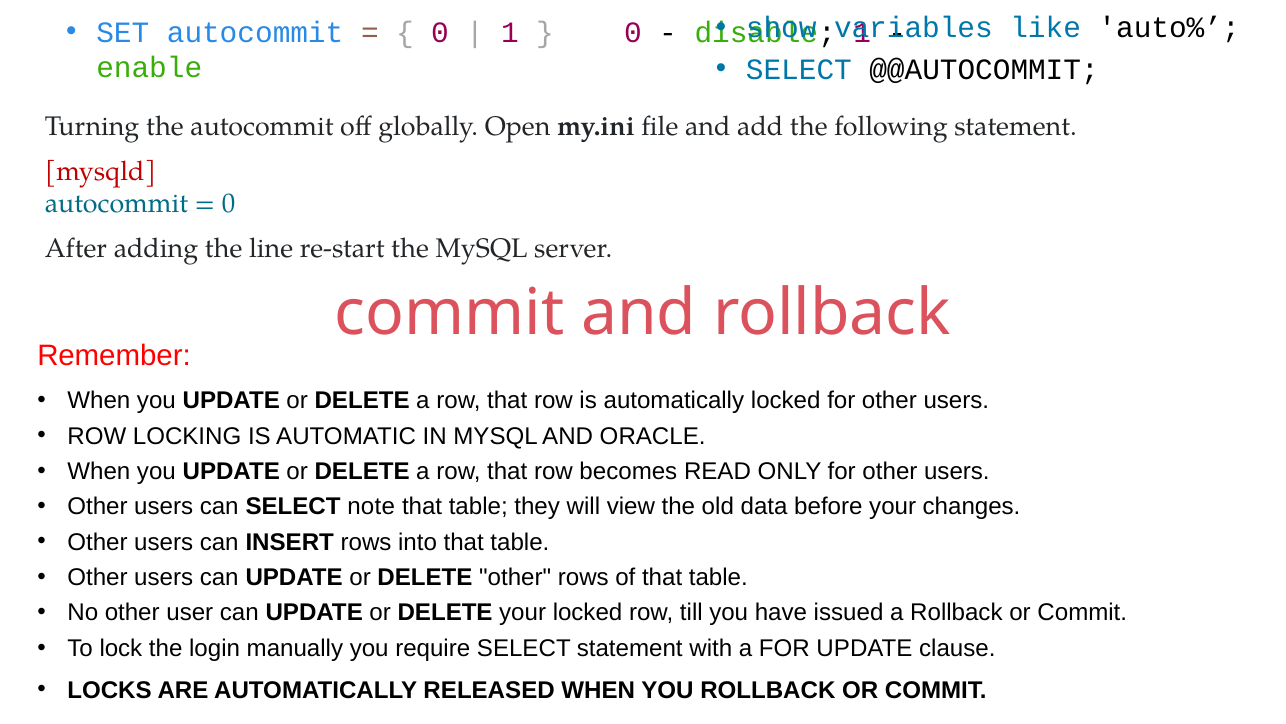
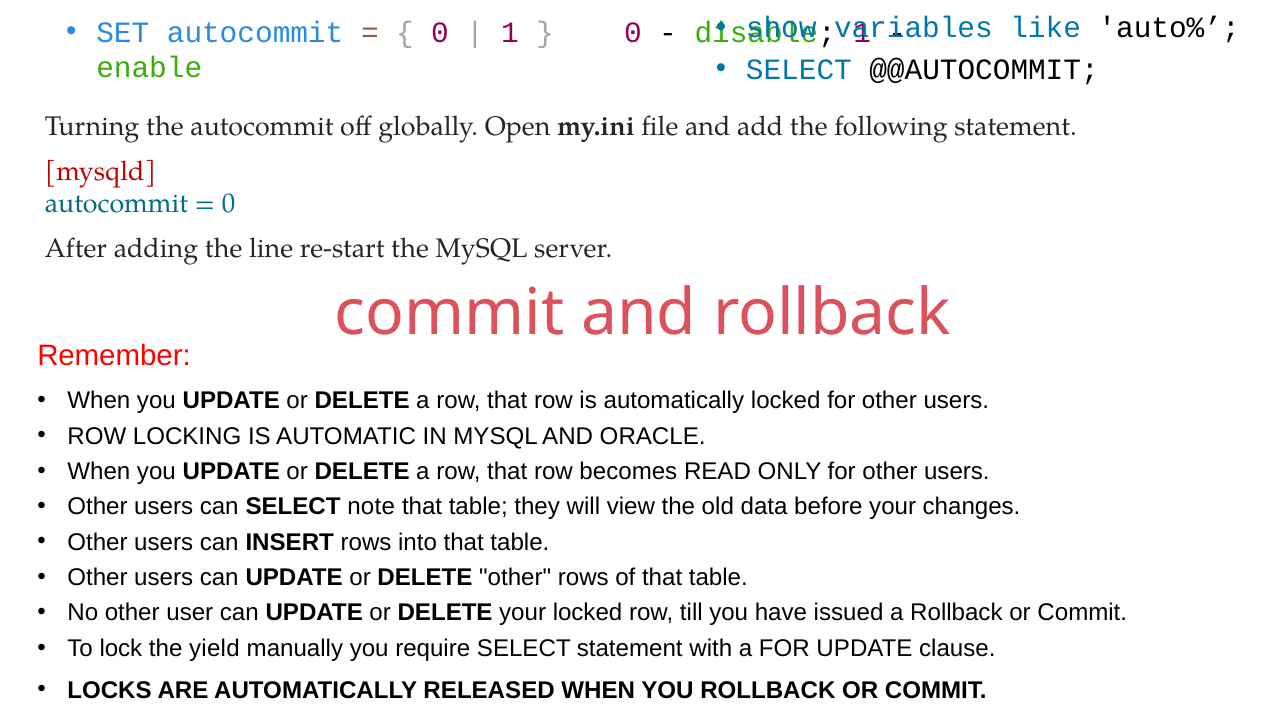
login: login -> yield
